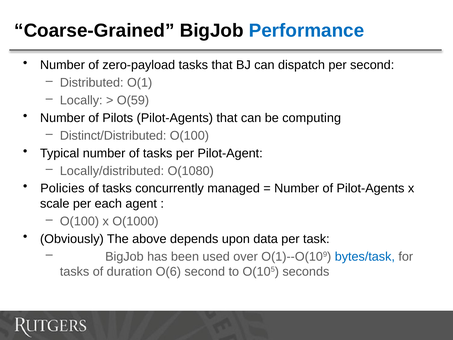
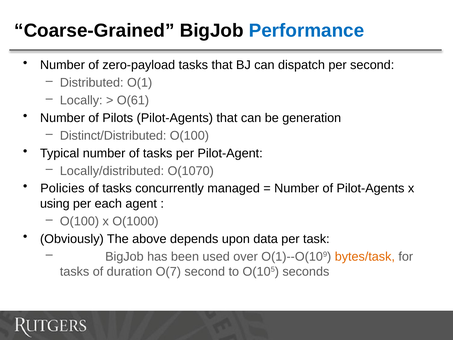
O(59: O(59 -> O(61
computing: computing -> generation
O(1080: O(1080 -> O(1070
scale: scale -> using
bytes/task colour: blue -> orange
O(6: O(6 -> O(7
